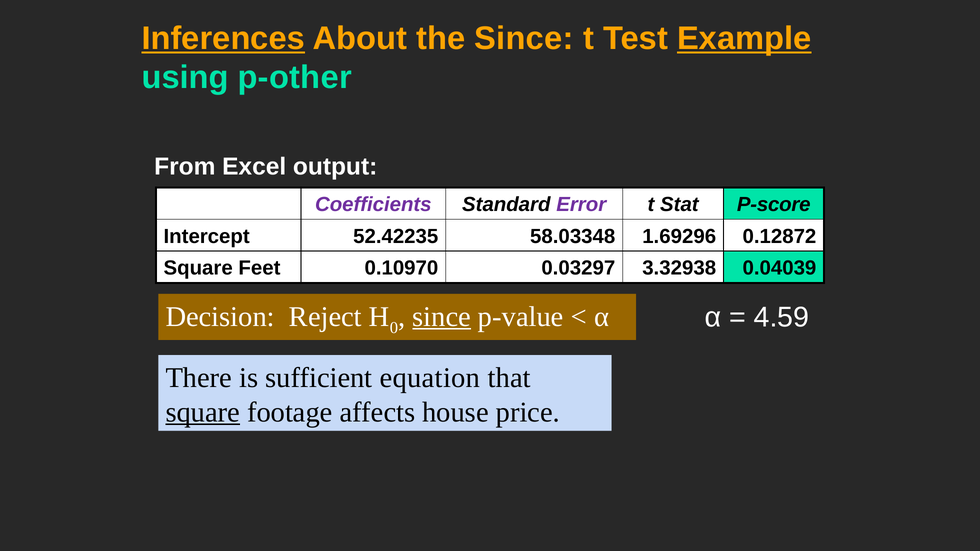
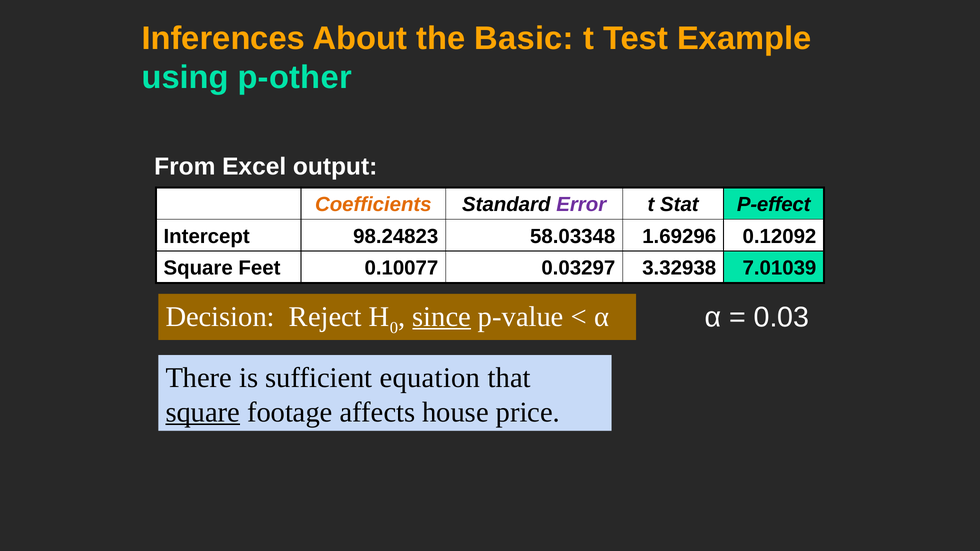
Inferences underline: present -> none
the Since: Since -> Basic
Example underline: present -> none
Coefficients colour: purple -> orange
P-score: P-score -> P-effect
52.42235: 52.42235 -> 98.24823
0.12872: 0.12872 -> 0.12092
0.10970: 0.10970 -> 0.10077
0.04039: 0.04039 -> 7.01039
4.59: 4.59 -> 0.03
